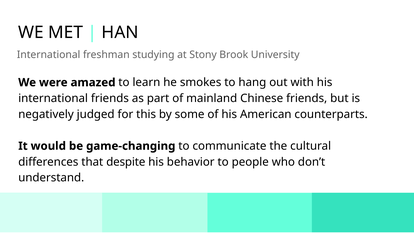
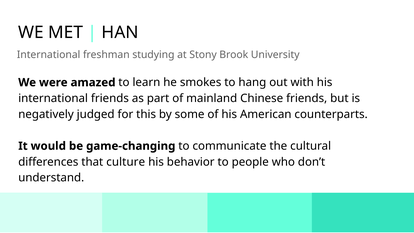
despite: despite -> culture
